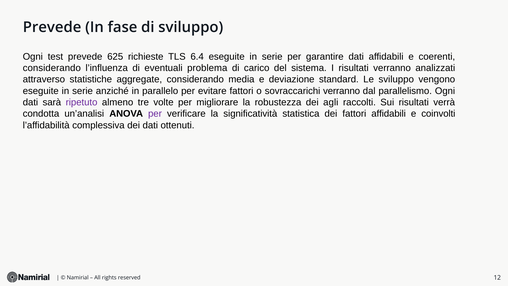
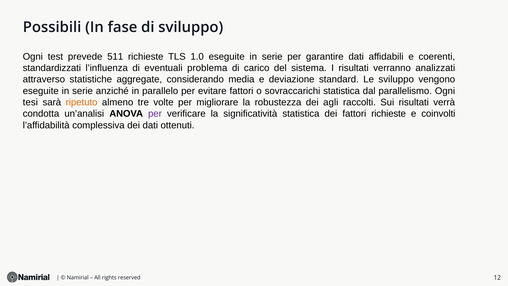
Prevede at (52, 27): Prevede -> Possibili
625: 625 -> 511
6.4: 6.4 -> 1.0
considerando at (52, 68): considerando -> standardizzati
sovraccarichi verranno: verranno -> statistica
dati at (30, 102): dati -> tesi
ripetuto colour: purple -> orange
fattori affidabili: affidabili -> richieste
